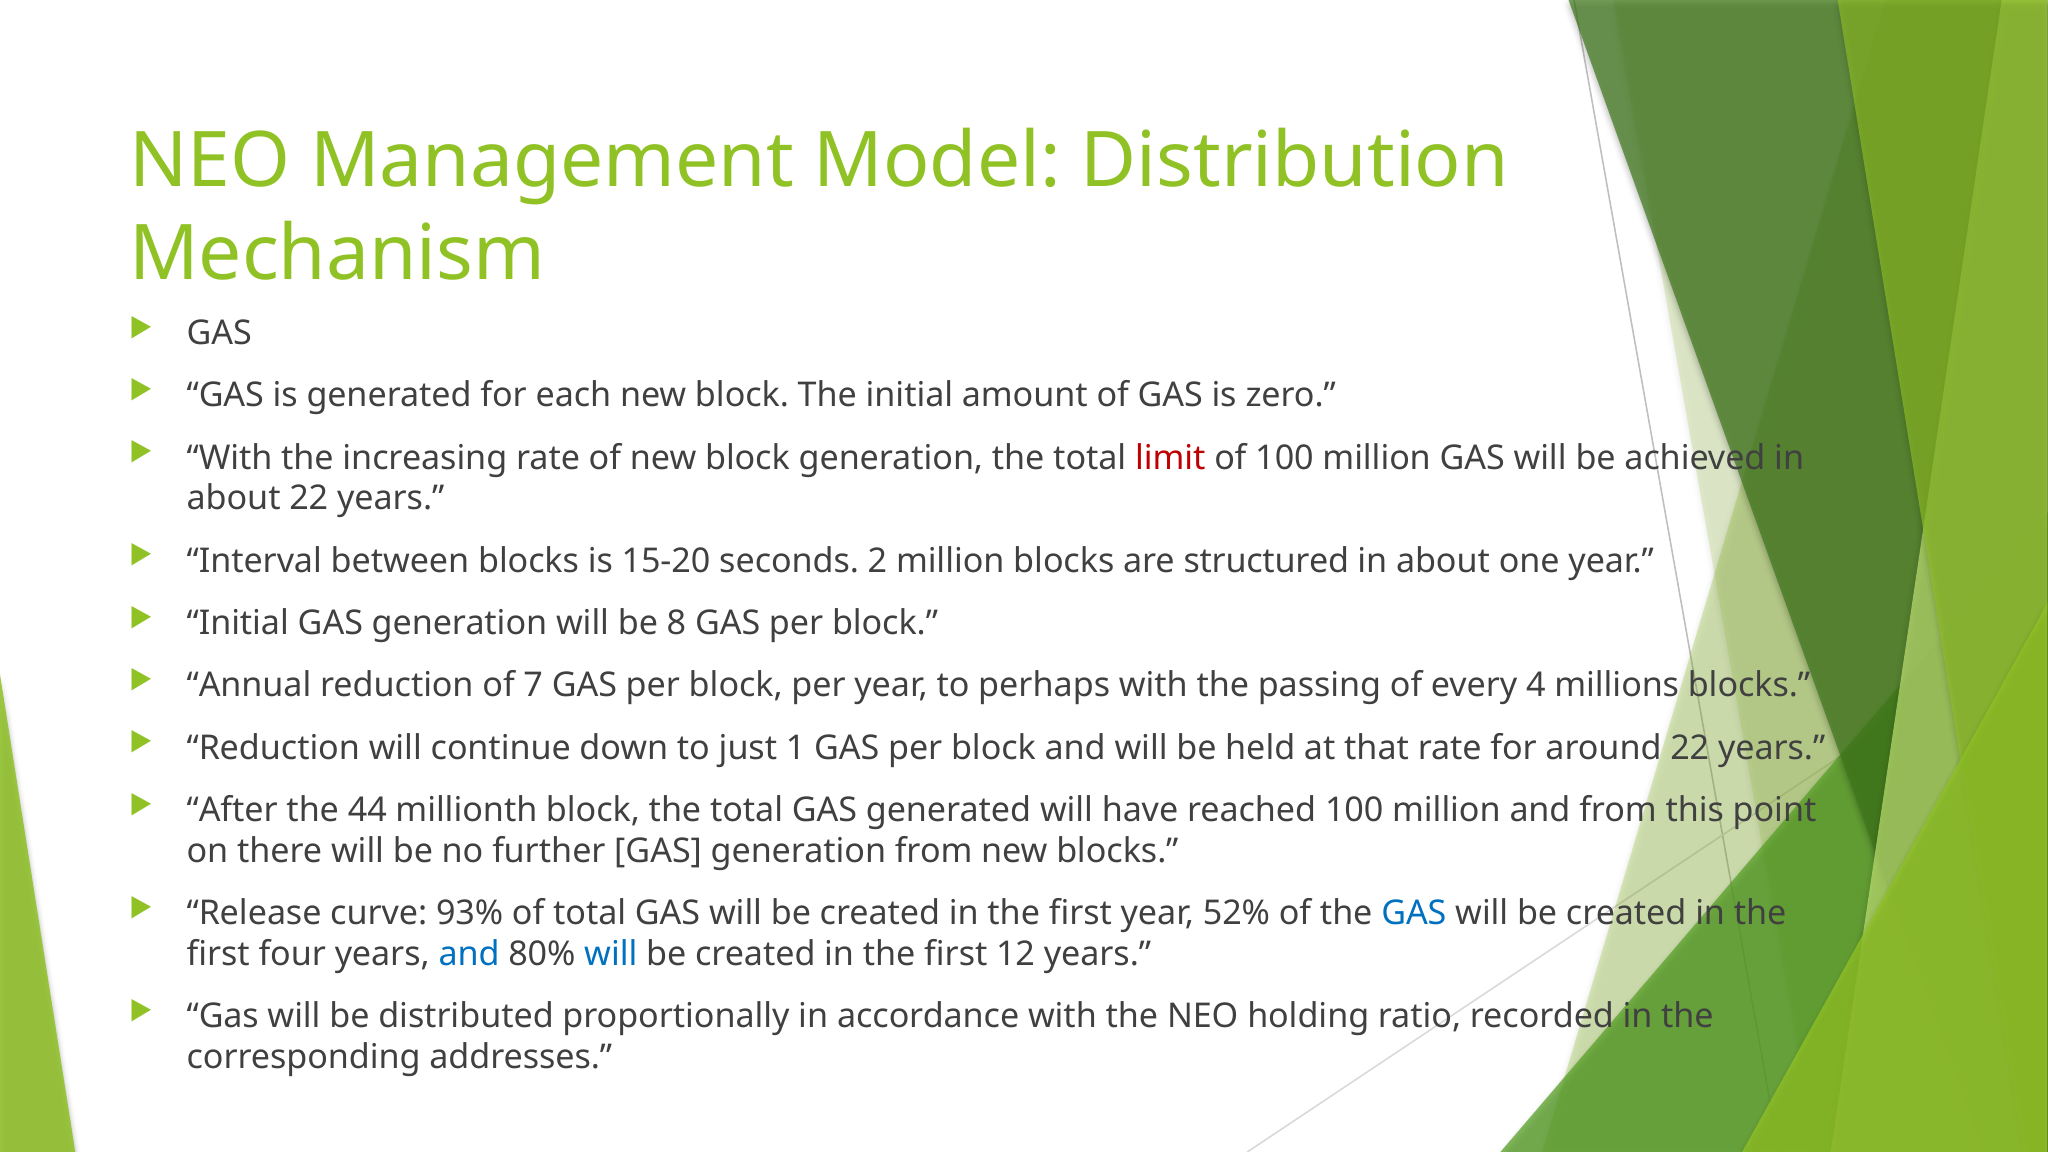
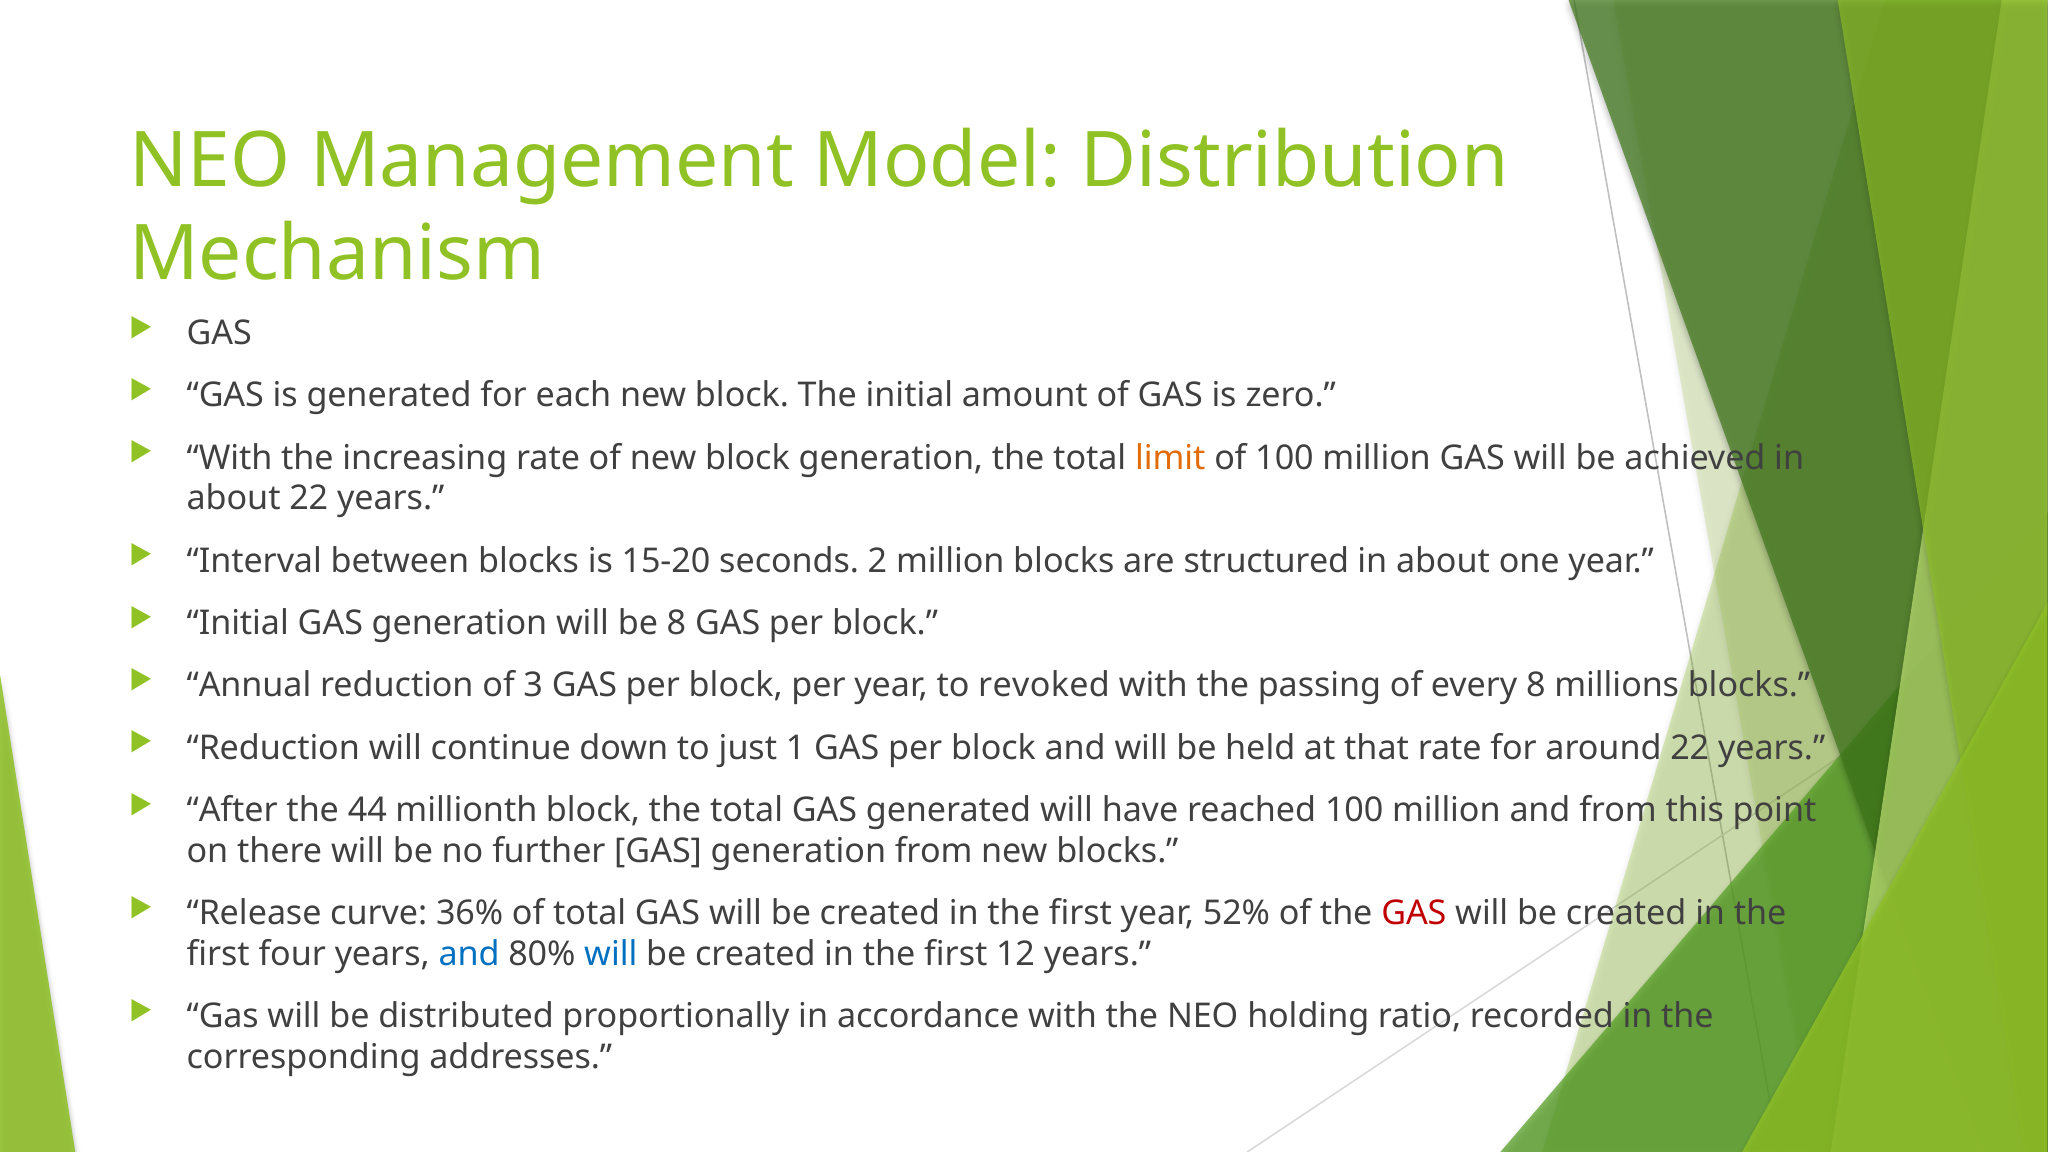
limit colour: red -> orange
7: 7 -> 3
perhaps: perhaps -> revoked
every 4: 4 -> 8
93%: 93% -> 36%
GAS at (1414, 913) colour: blue -> red
